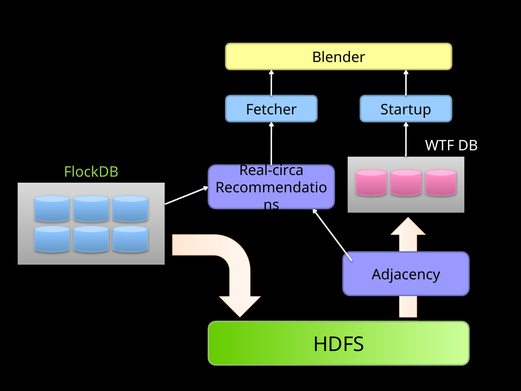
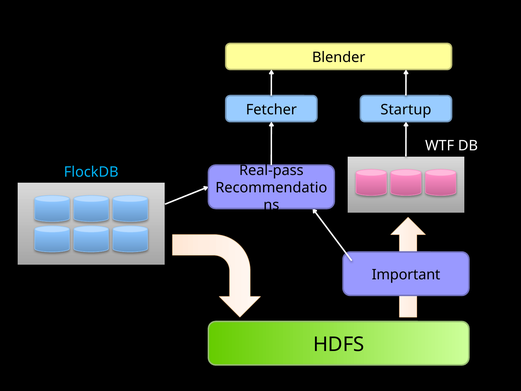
Real-circa: Real-circa -> Real-pass
FlockDB colour: light green -> light blue
Adjacency: Adjacency -> Important
